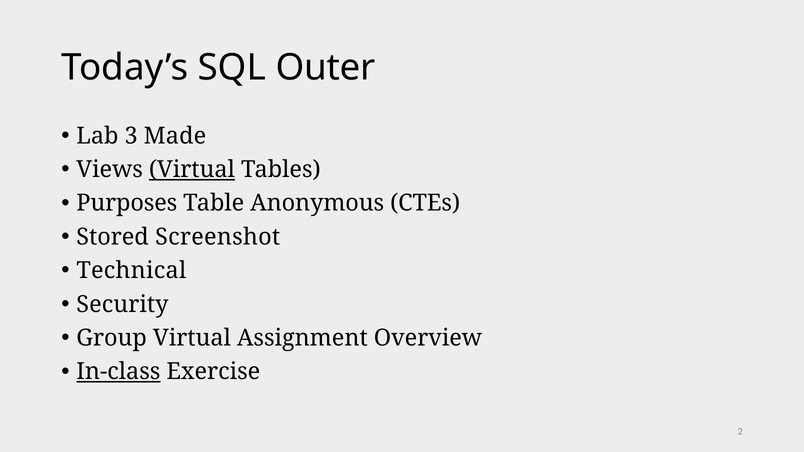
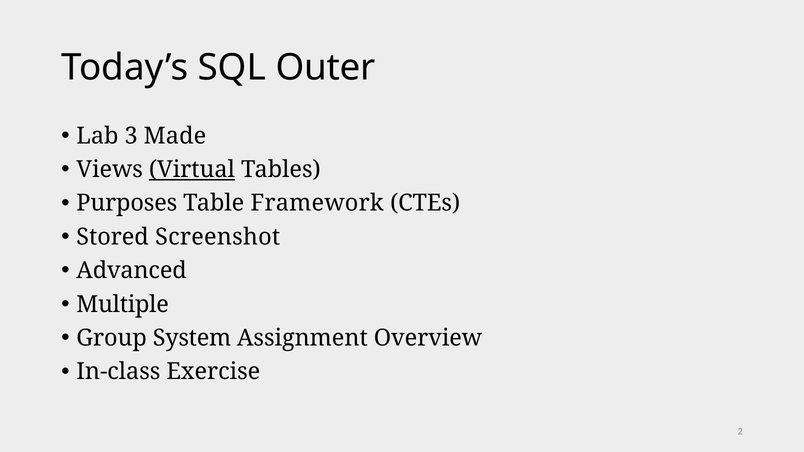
Anonymous: Anonymous -> Framework
Technical: Technical -> Advanced
Security: Security -> Multiple
Group Virtual: Virtual -> System
In-class underline: present -> none
